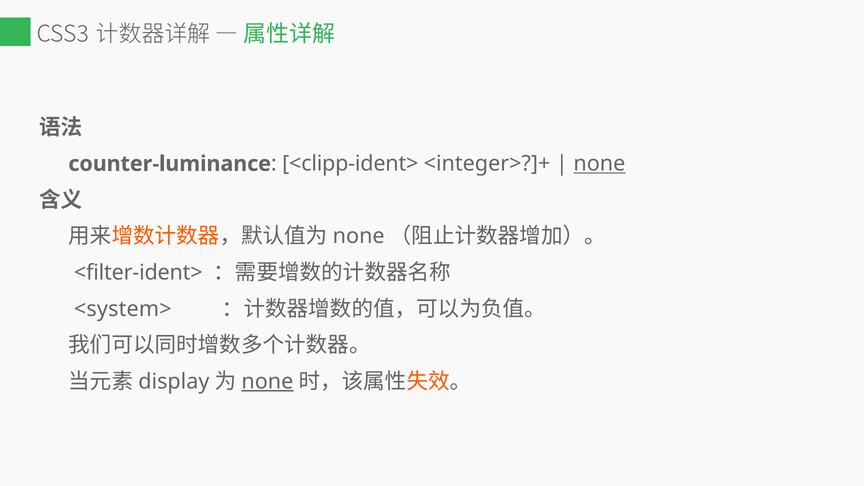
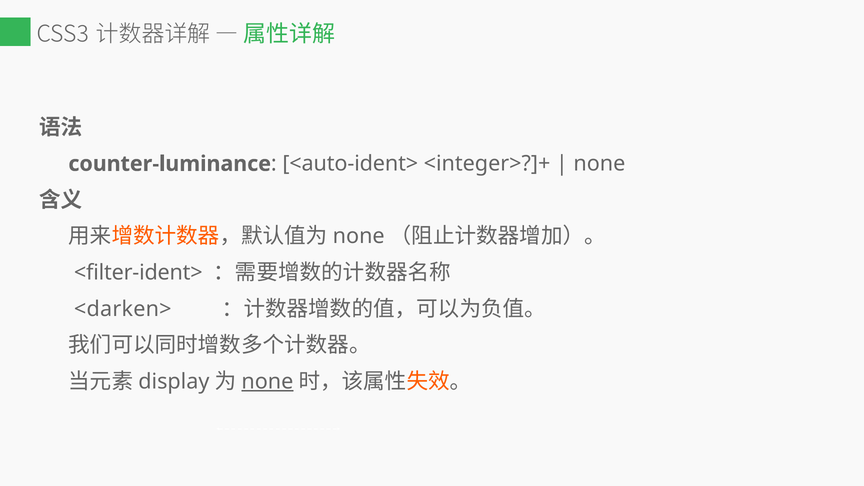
<clipp-ident>: <clipp-ident> -> <auto-ident>
none at (599, 164) underline: present -> none
<system>: <system> -> <darken>
